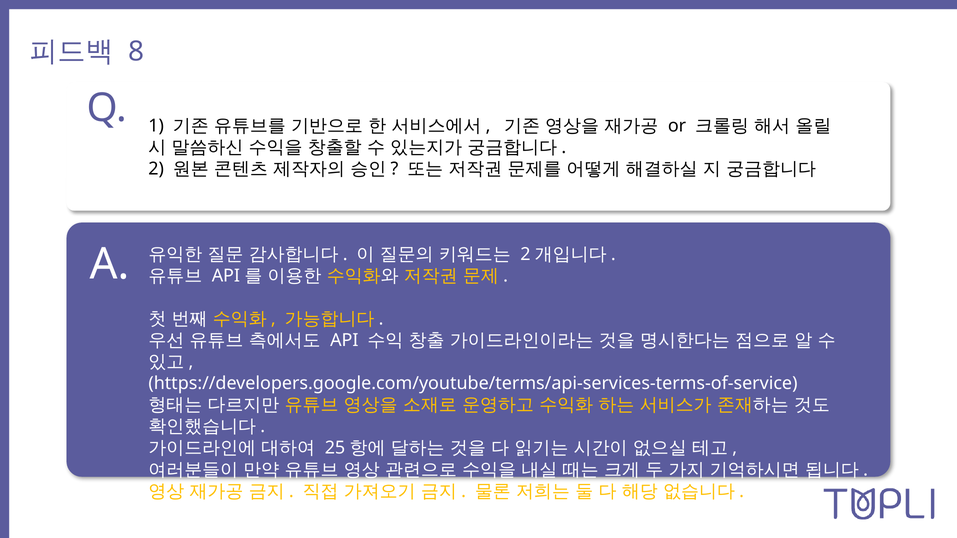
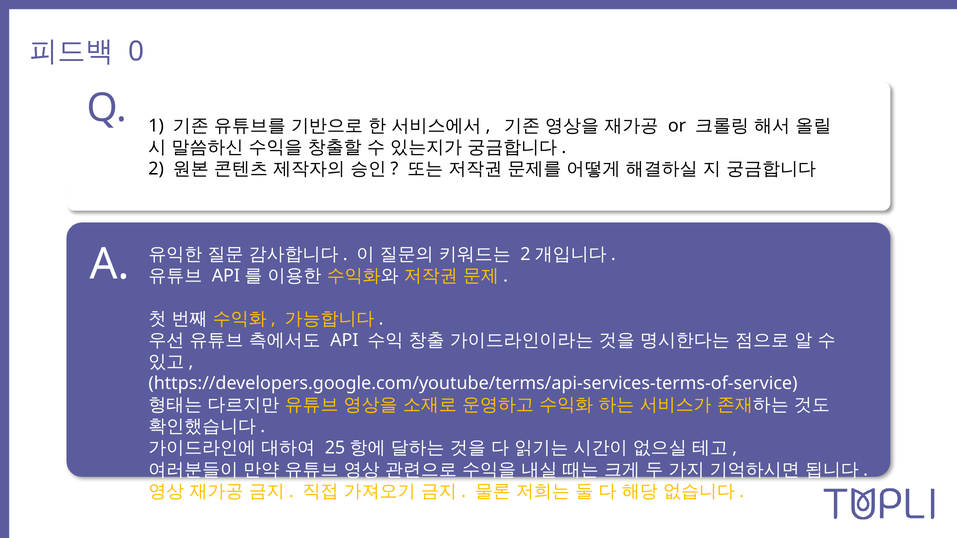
8: 8 -> 0
